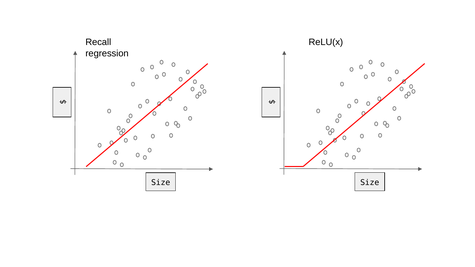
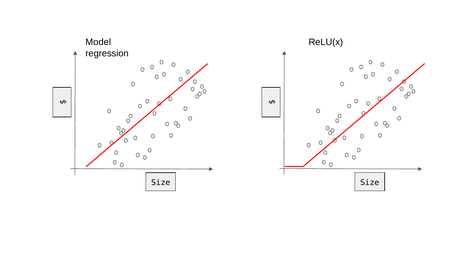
Recall: Recall -> Model
